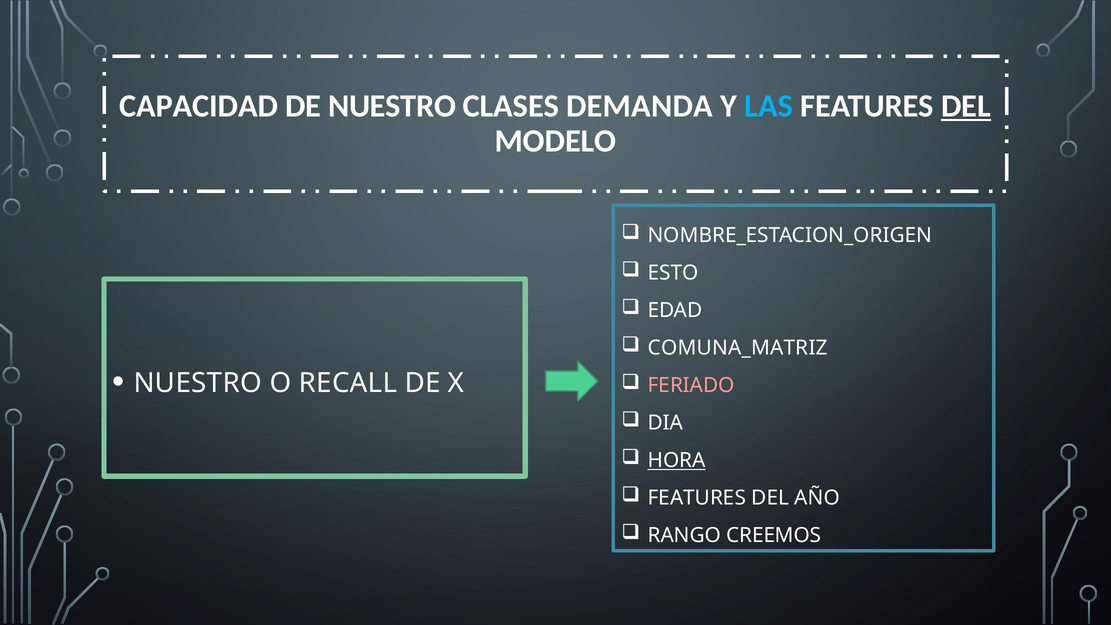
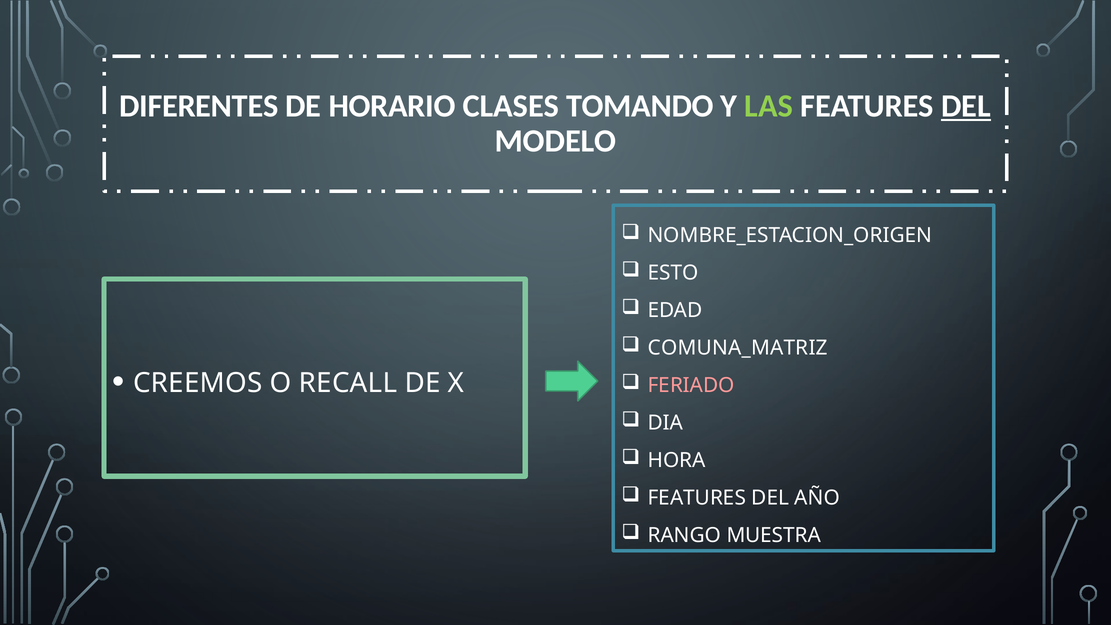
CAPACIDAD: CAPACIDAD -> DIFERENTES
DE NUESTRO: NUESTRO -> HORARIO
DEMANDA: DEMANDA -> TOMANDO
LAS colour: light blue -> light green
NUESTRO at (198, 383): NUESTRO -> CREEMOS
HORA underline: present -> none
CREEMOS: CREEMOS -> MUESTRA
